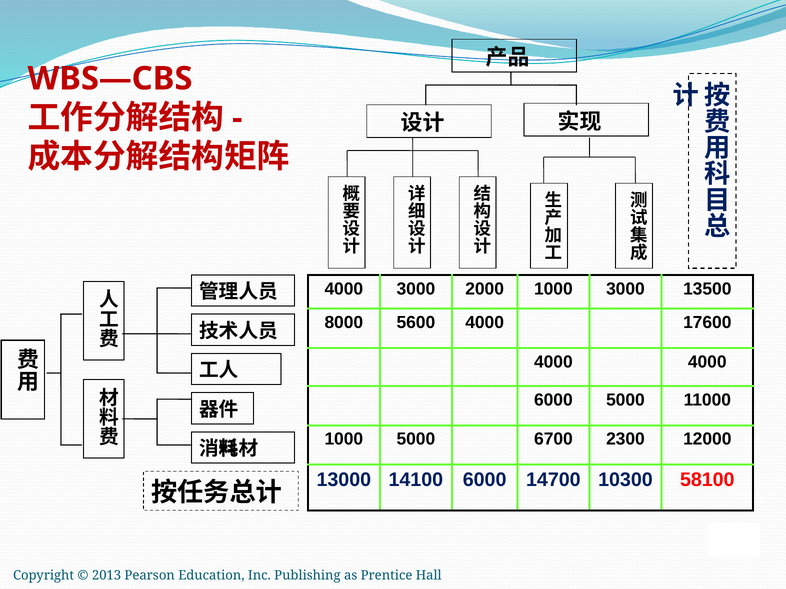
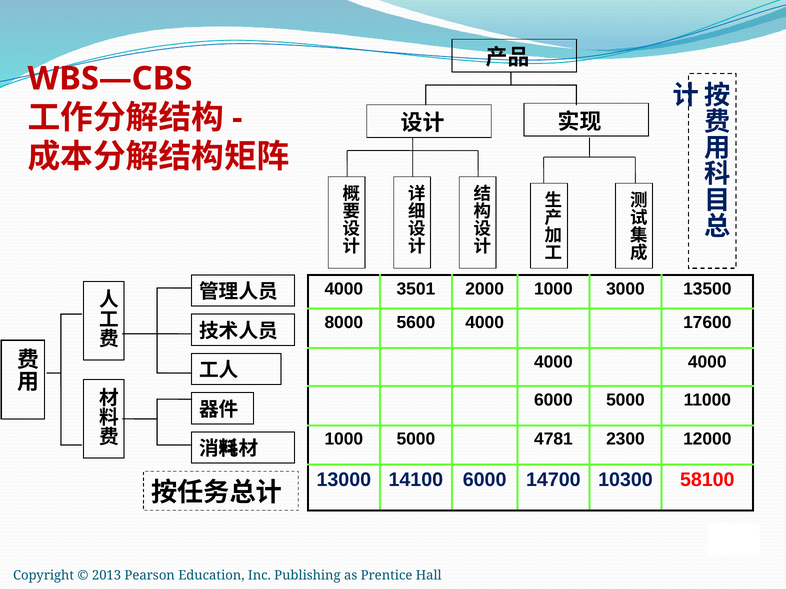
4000 3000: 3000 -> 3501
6700: 6700 -> 4781
